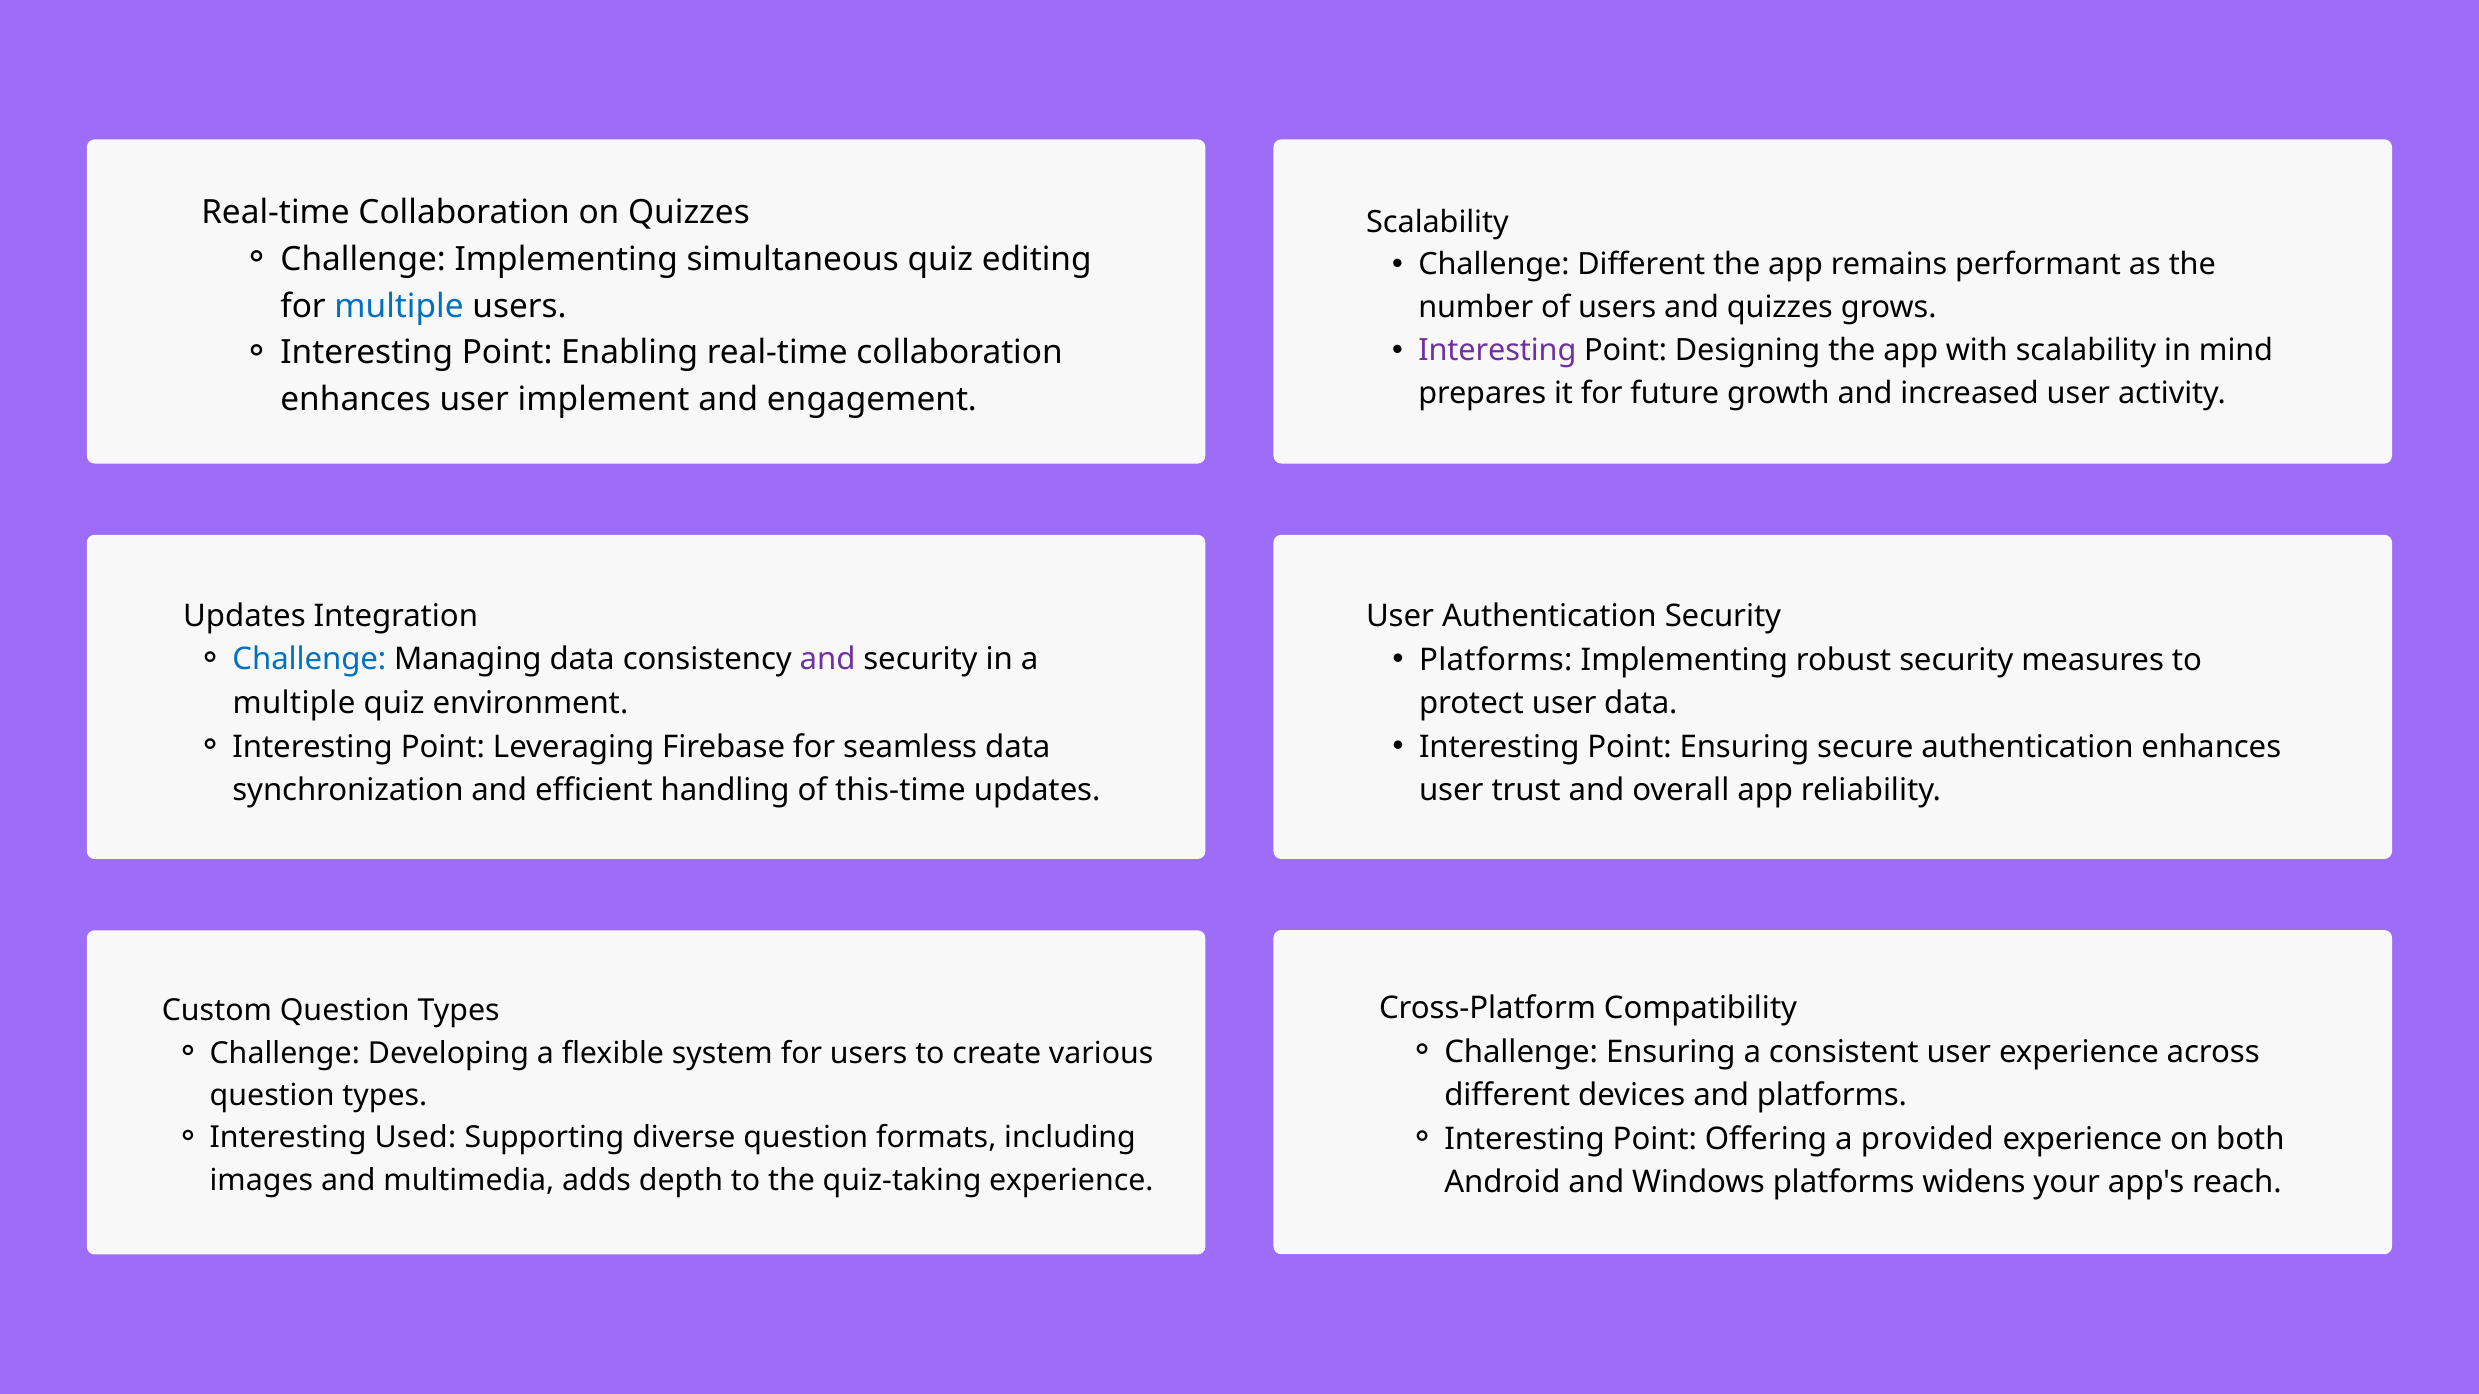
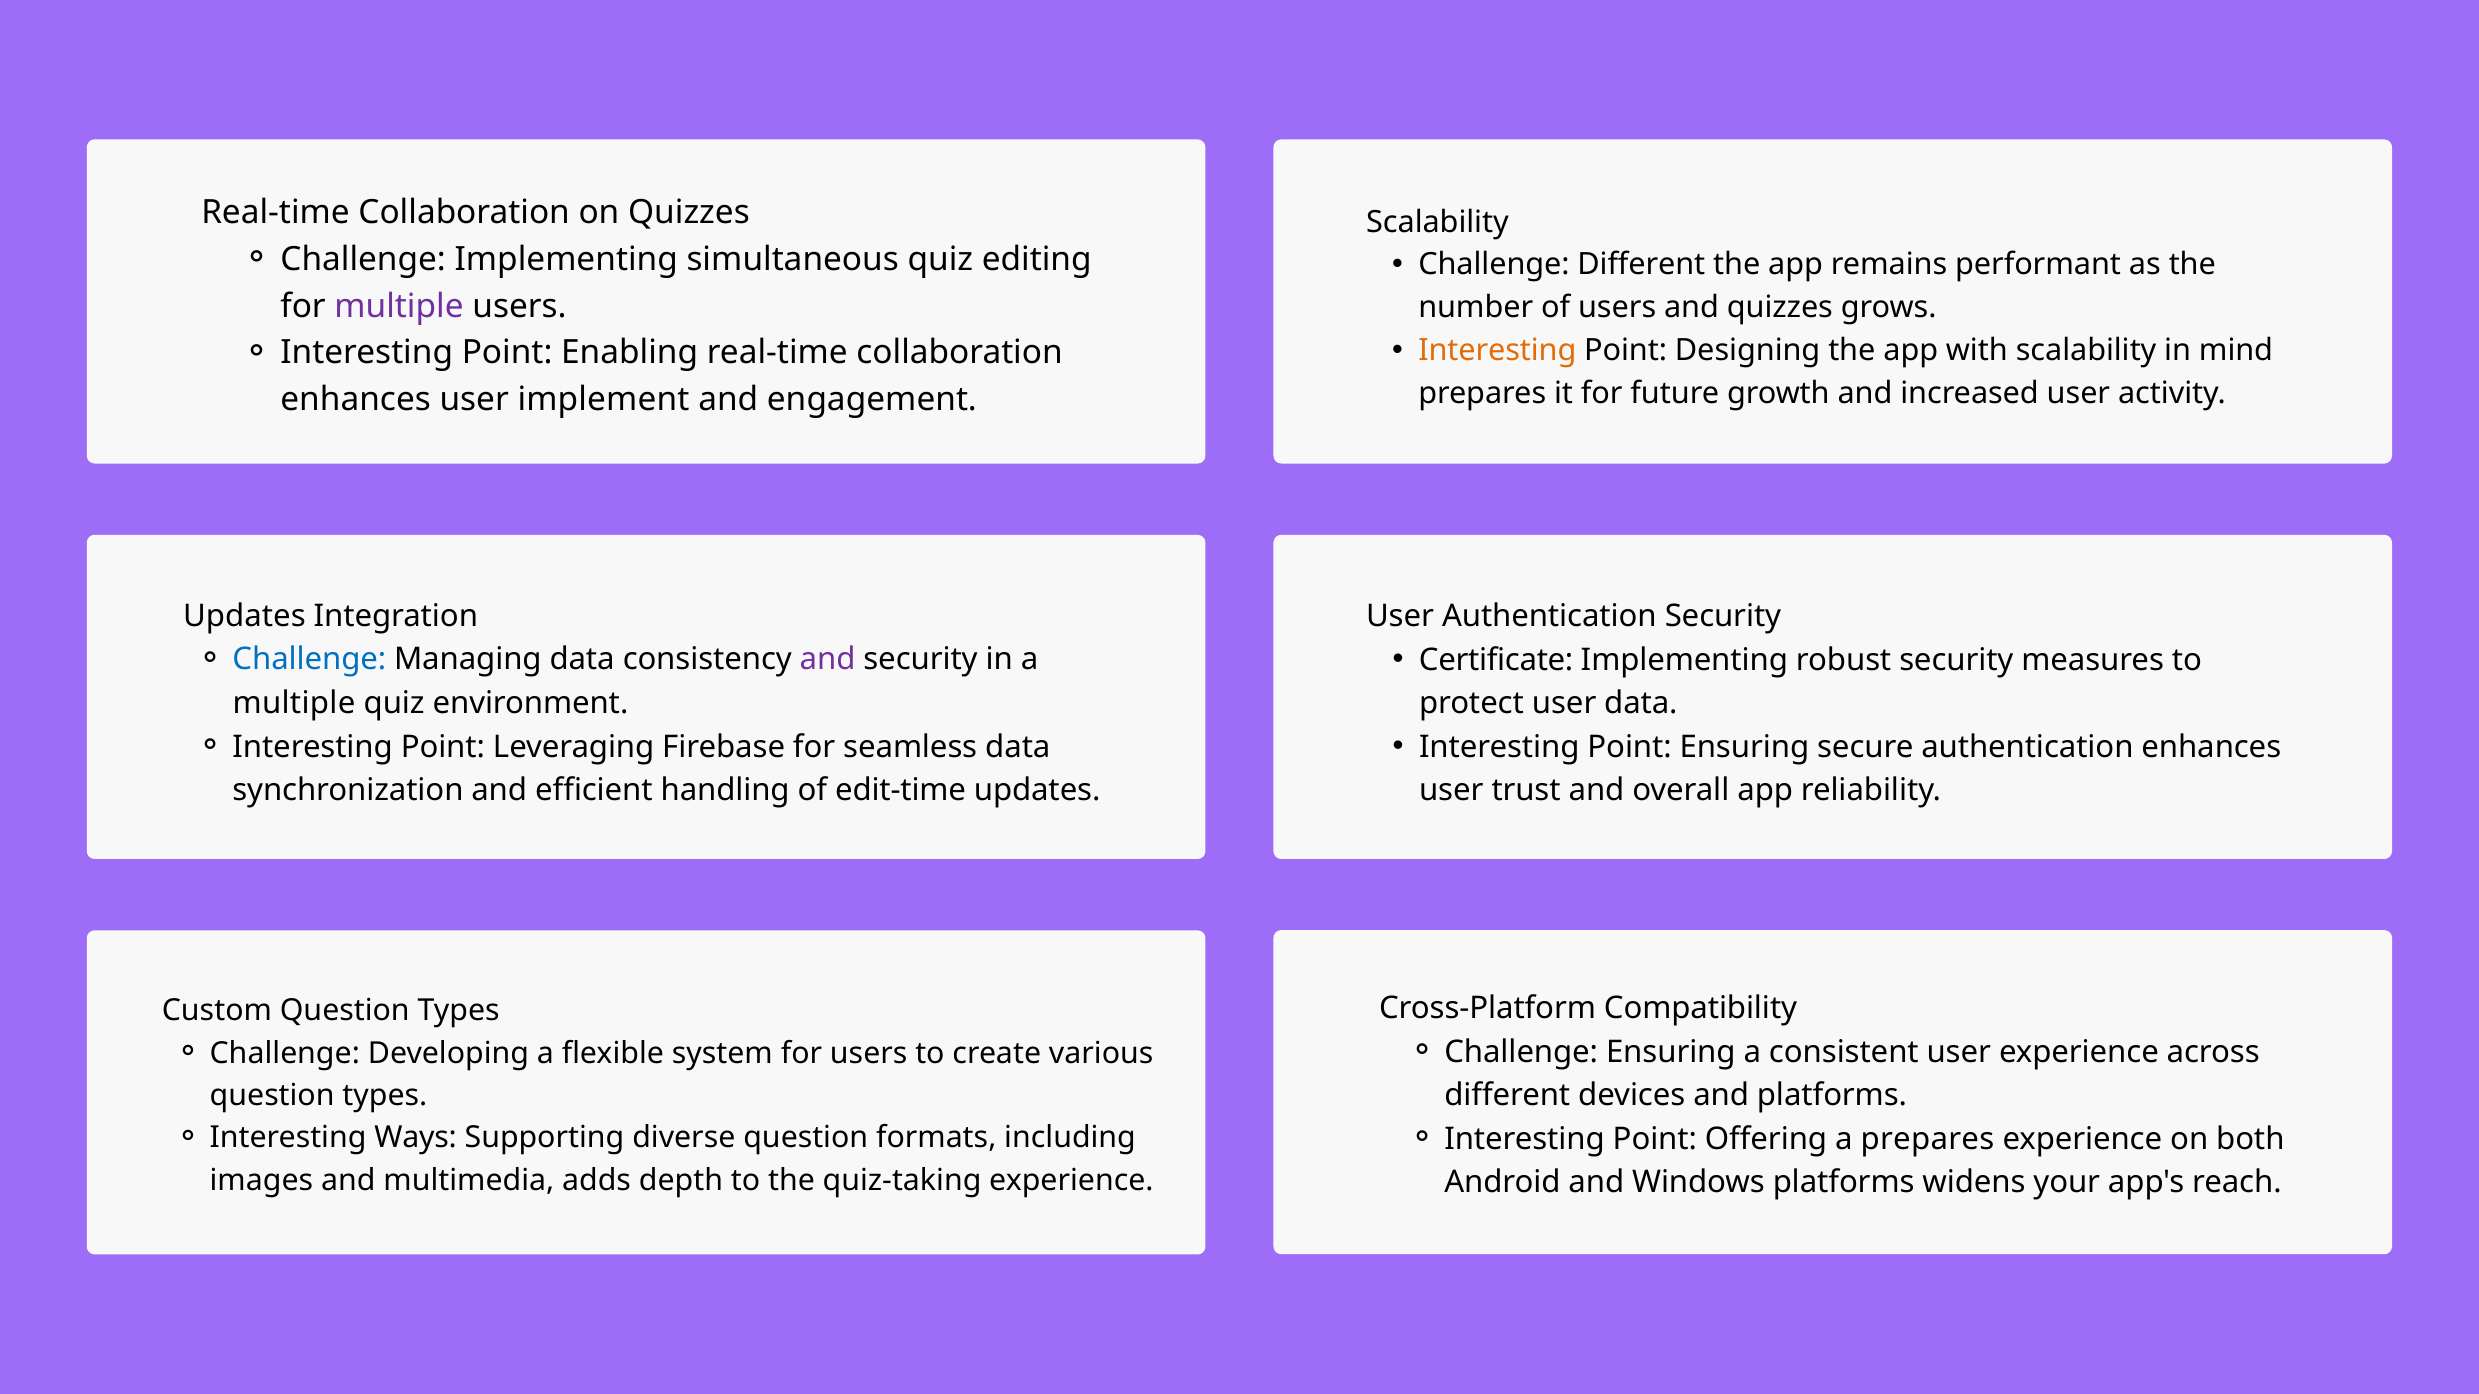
multiple at (399, 306) colour: blue -> purple
Interesting at (1497, 351) colour: purple -> orange
Platforms at (1496, 660): Platforms -> Certificate
this-time: this-time -> edit-time
Used: Used -> Ways
a provided: provided -> prepares
